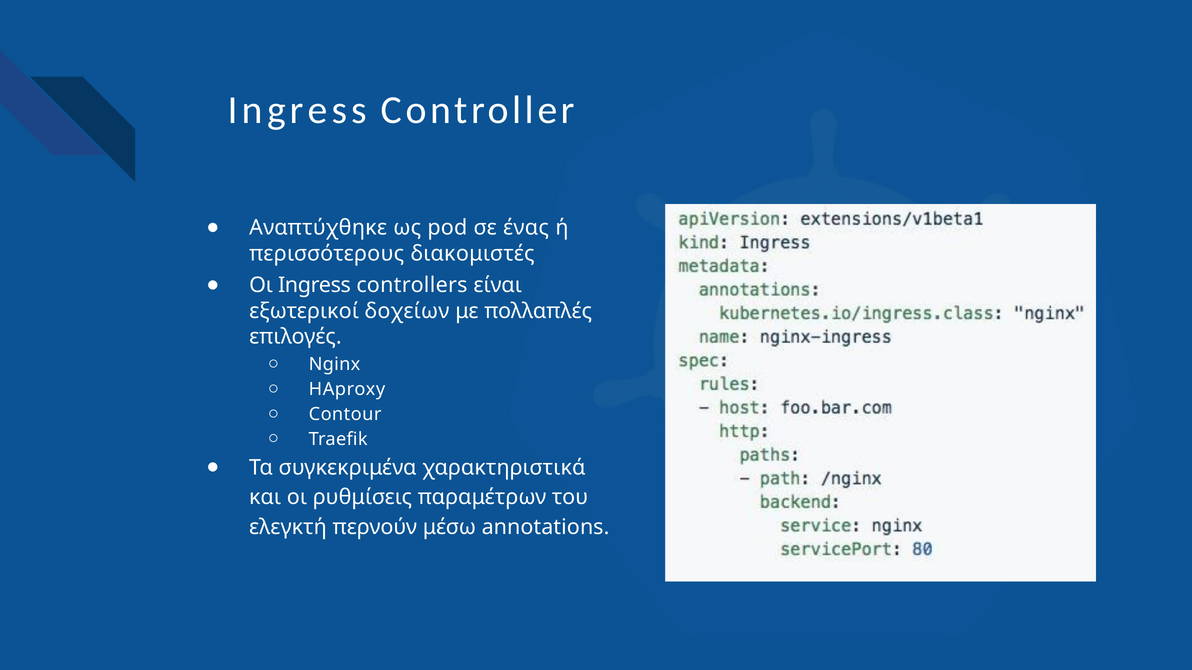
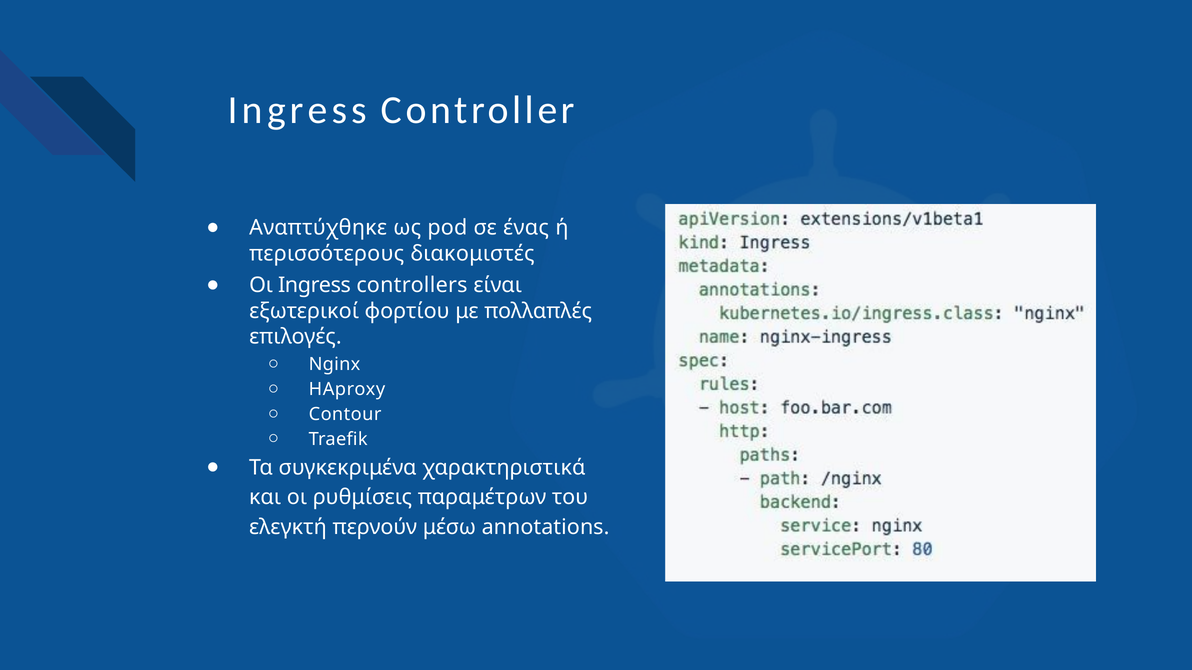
δοχείων: δοχείων -> φορτίου
